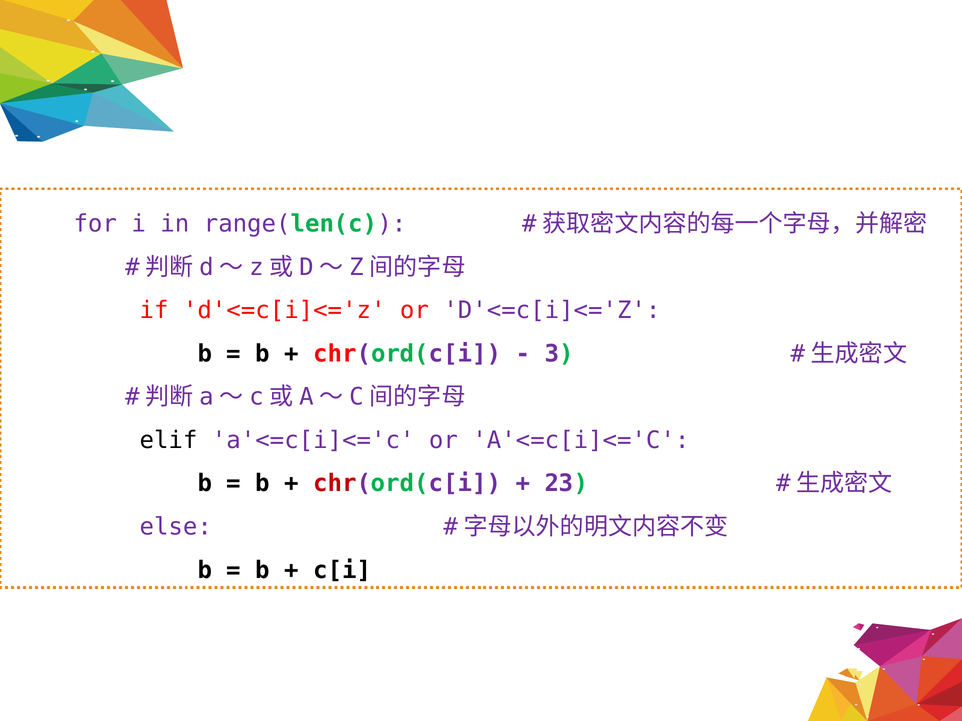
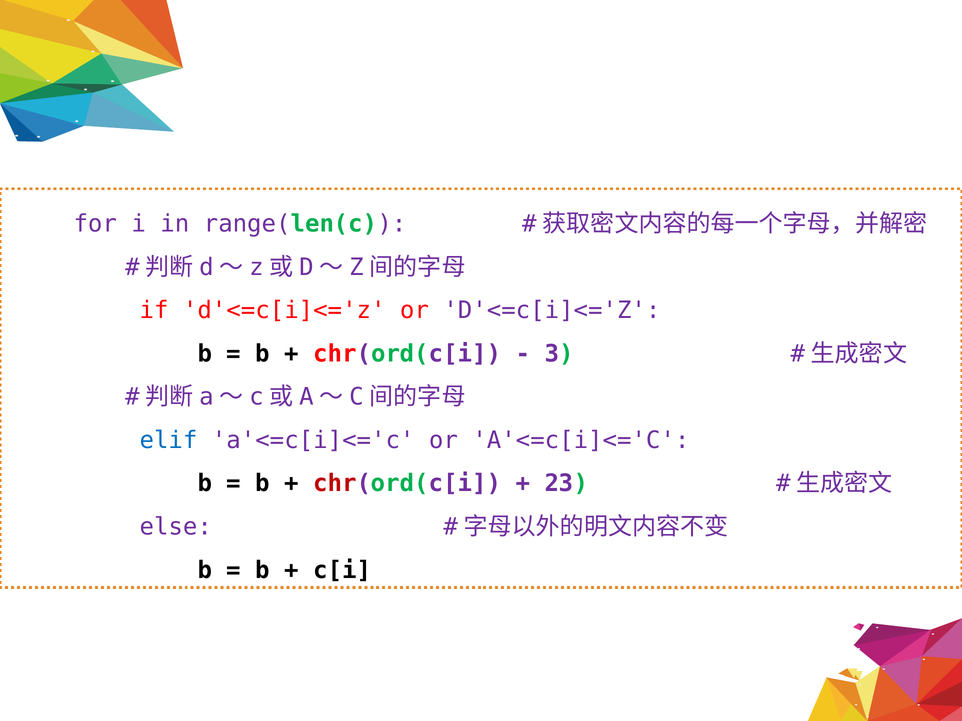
elif colour: black -> blue
